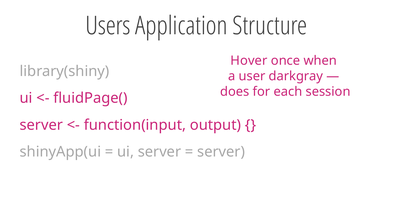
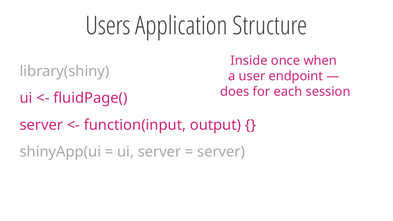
Hover: Hover -> Inside
darkgray: darkgray -> endpoint
